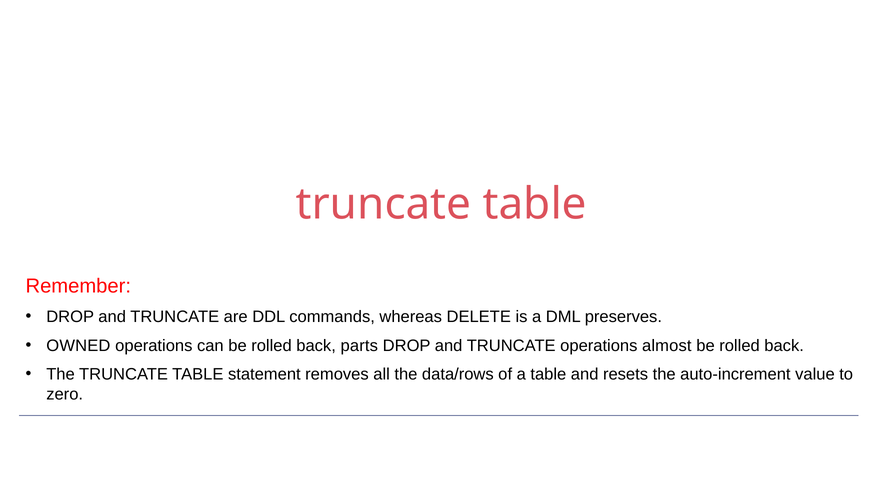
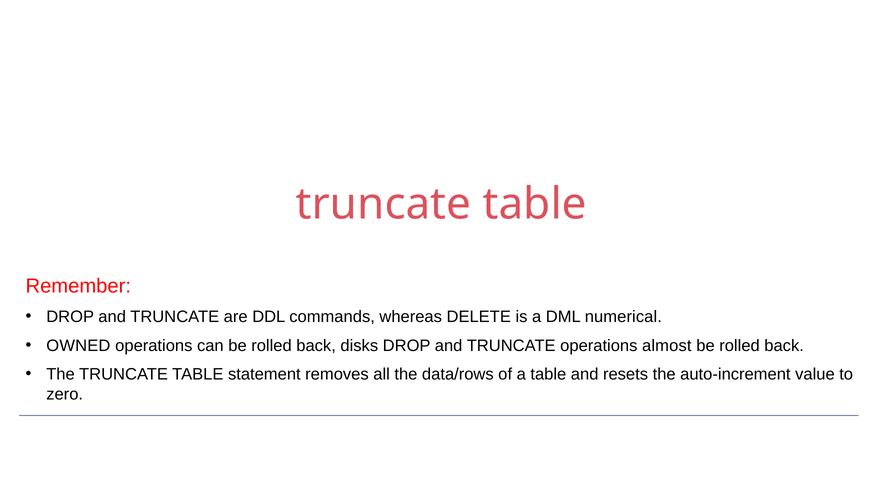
preserves: preserves -> numerical
parts: parts -> disks
